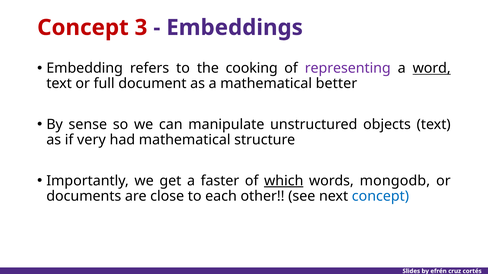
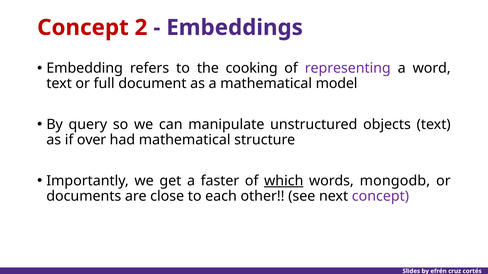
3: 3 -> 2
word underline: present -> none
better: better -> model
sense: sense -> query
very: very -> over
concept at (380, 196) colour: blue -> purple
